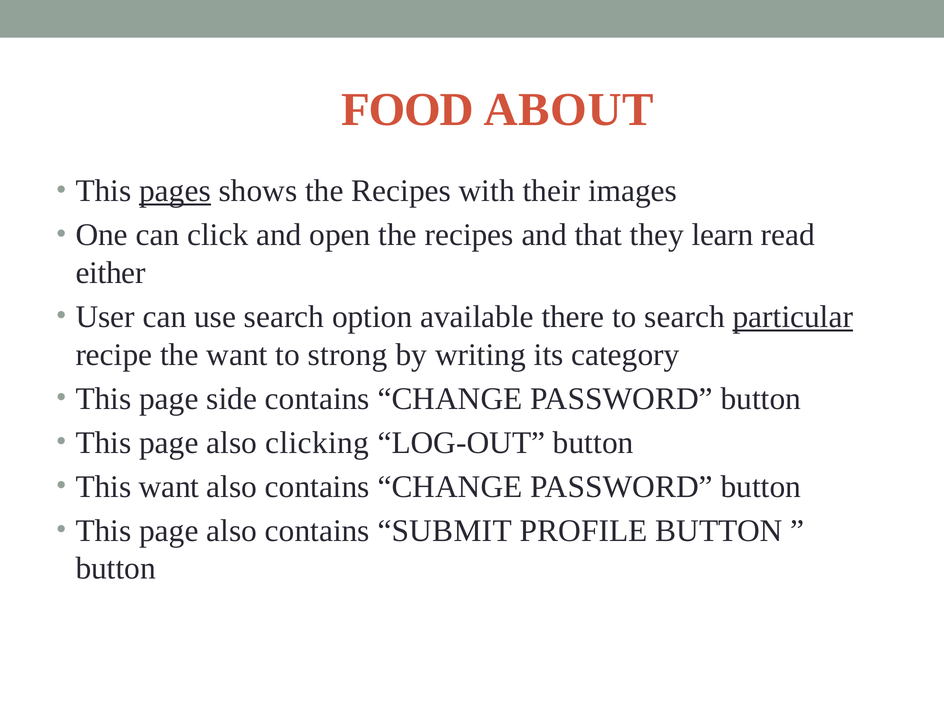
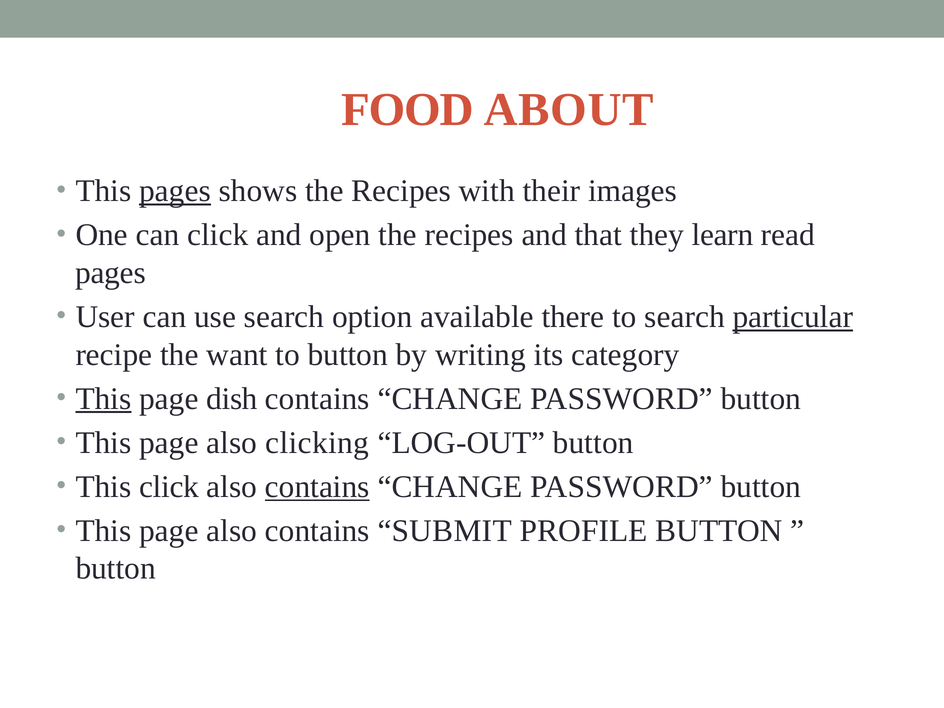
either at (111, 273): either -> pages
to strong: strong -> button
This at (103, 399) underline: none -> present
side: side -> dish
This want: want -> click
contains at (317, 487) underline: none -> present
